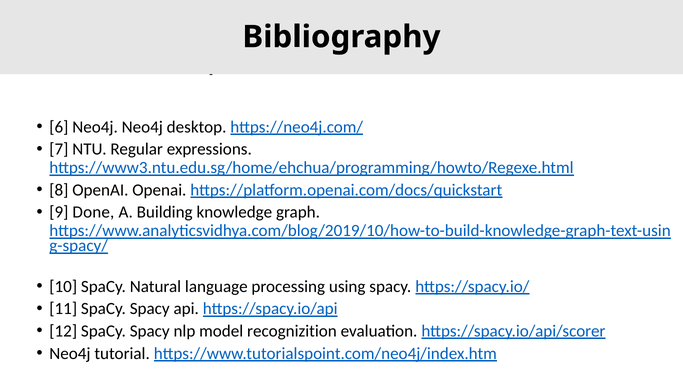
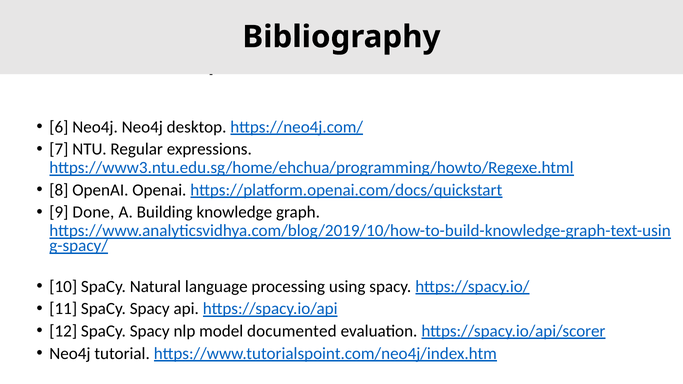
recognizition: recognizition -> documented
